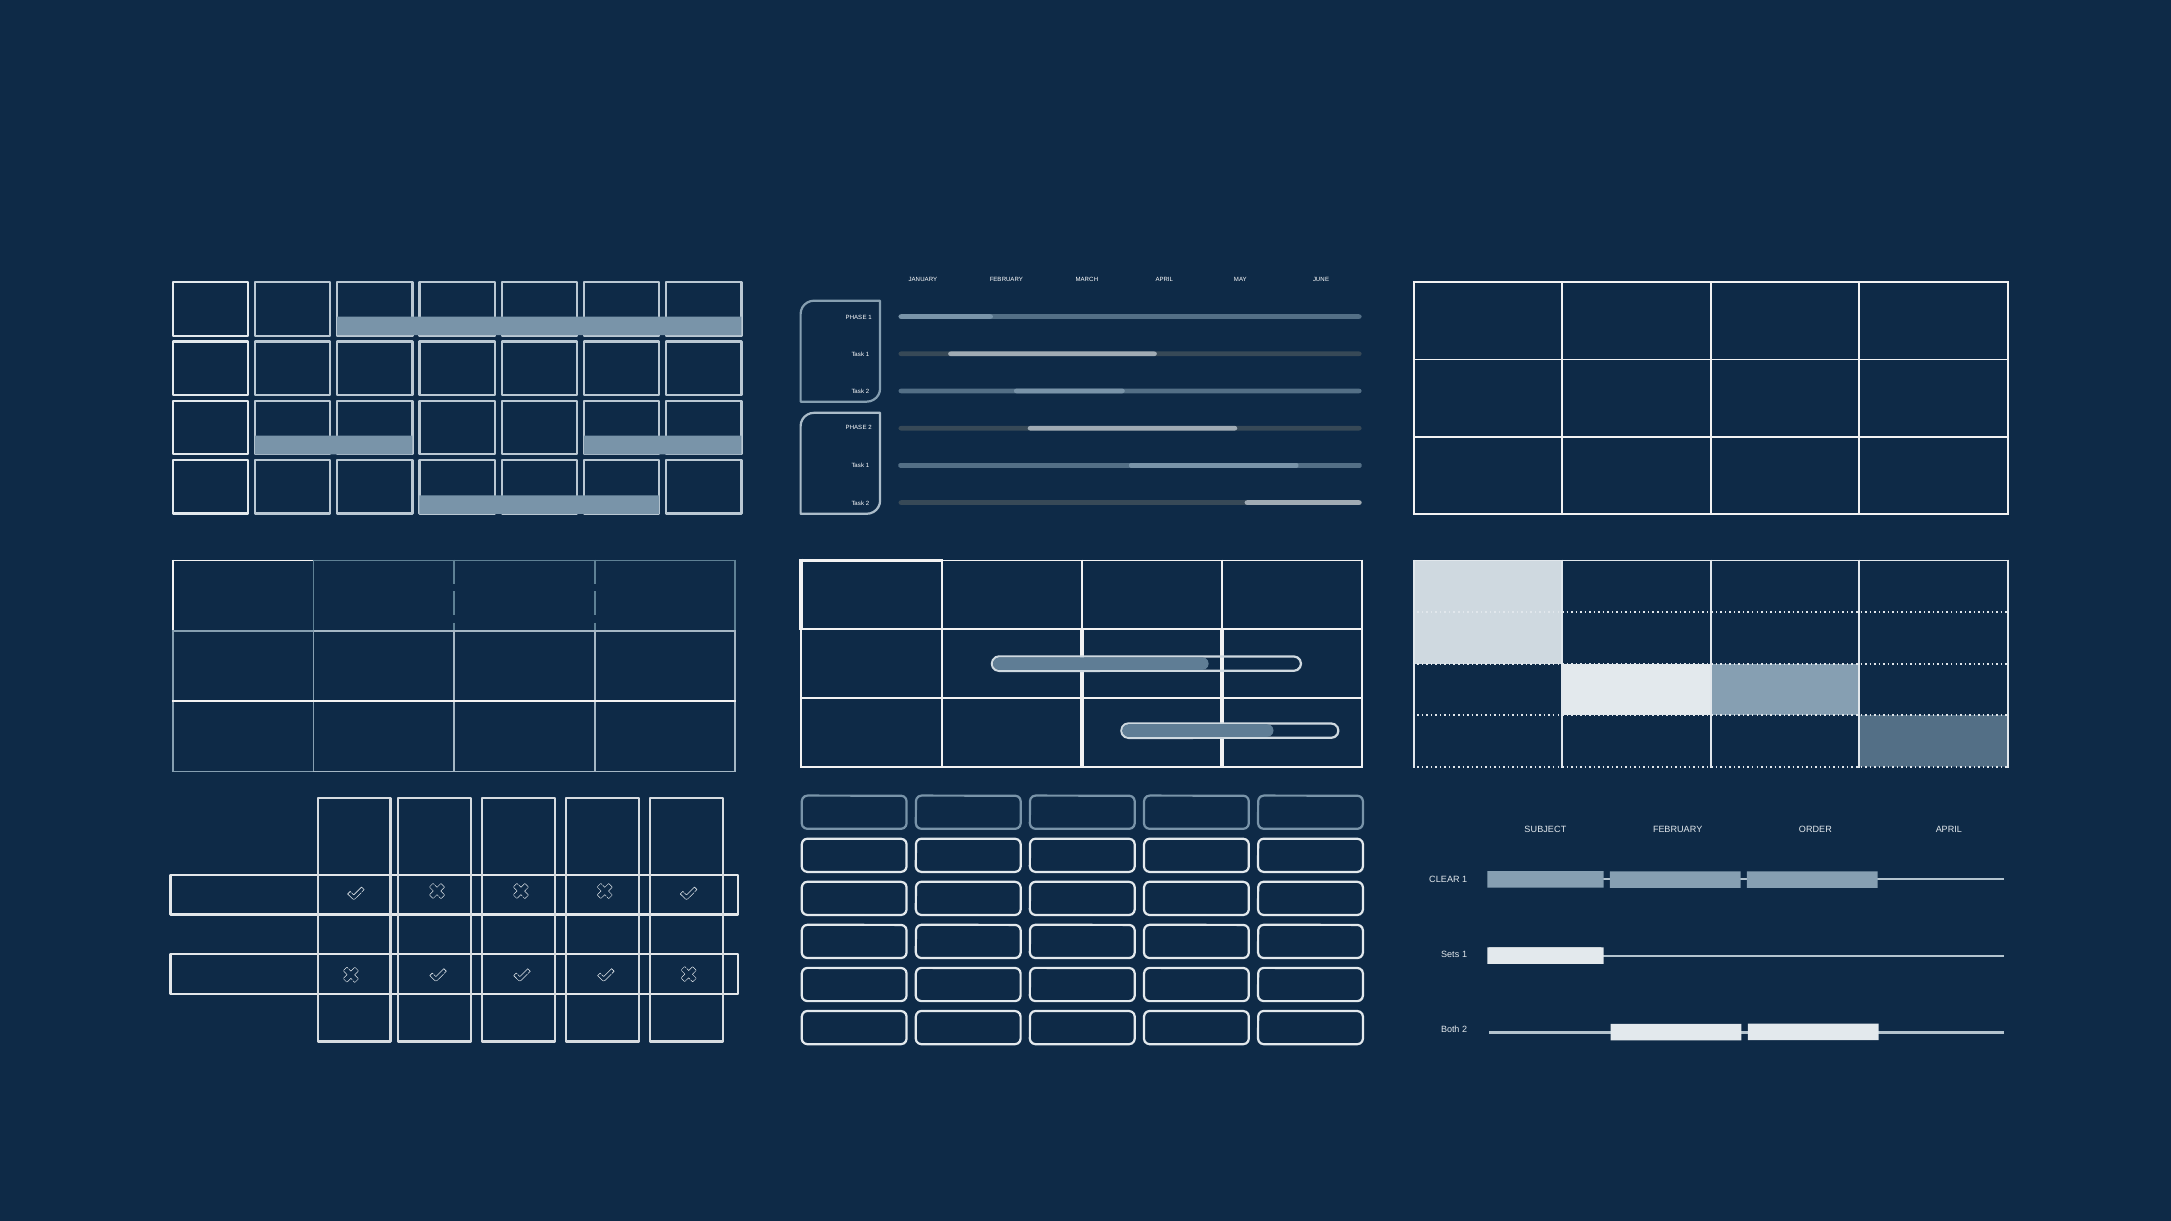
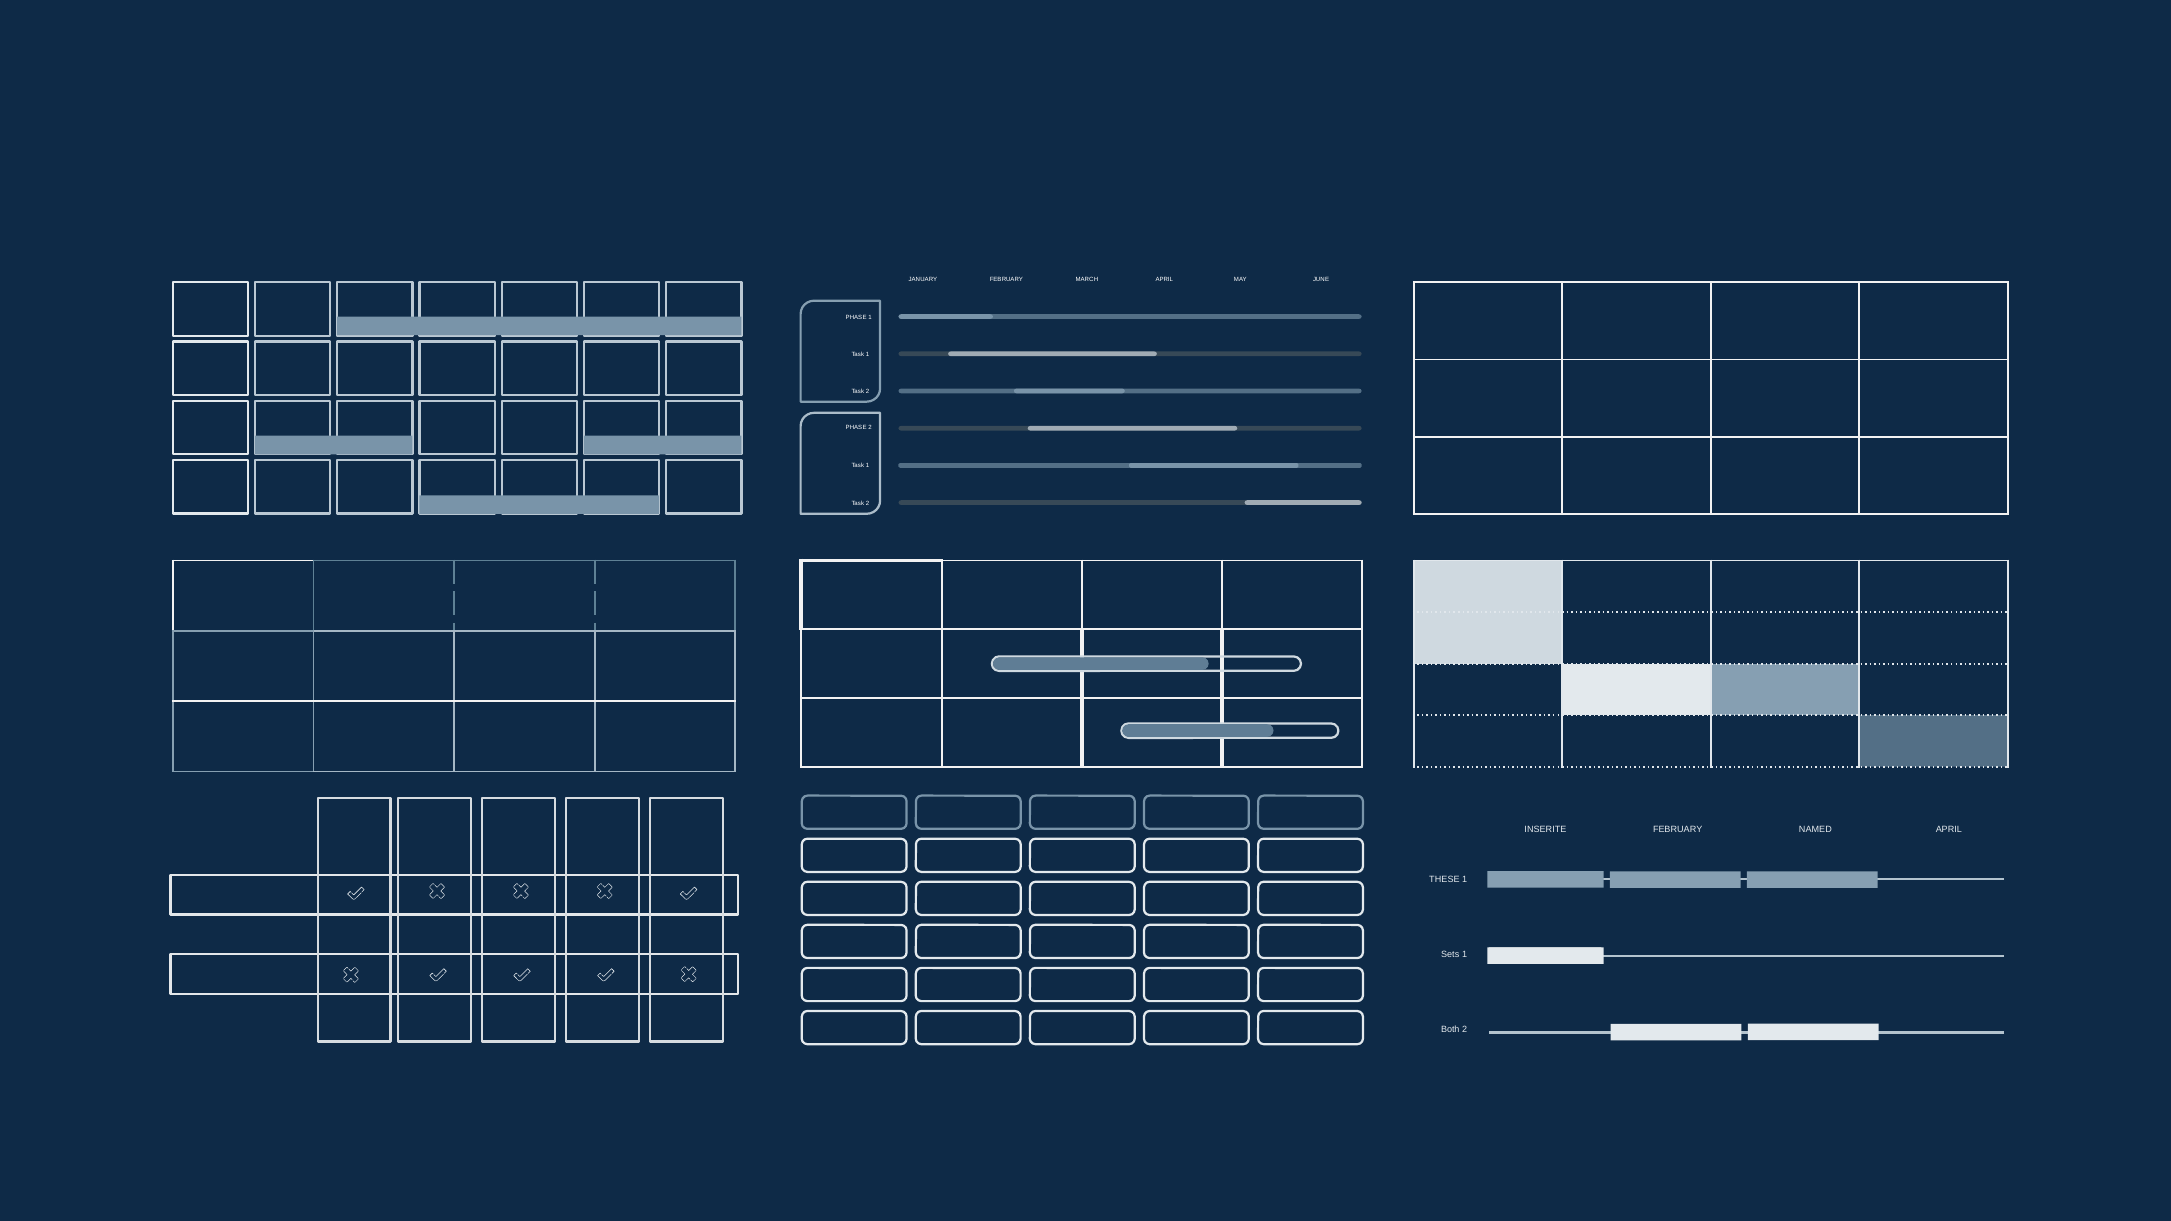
SUBJECT: SUBJECT -> INSERITE
ORDER: ORDER -> NAMED
CLEAR: CLEAR -> THESE
